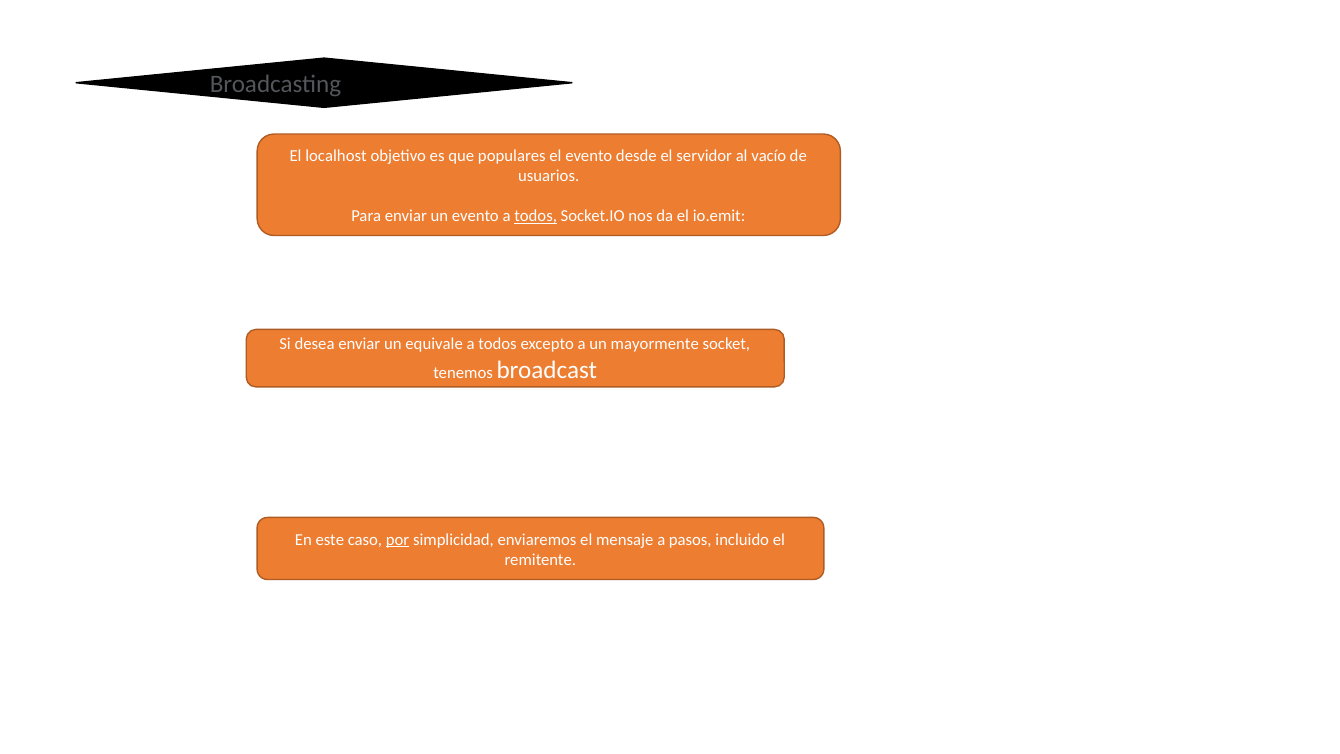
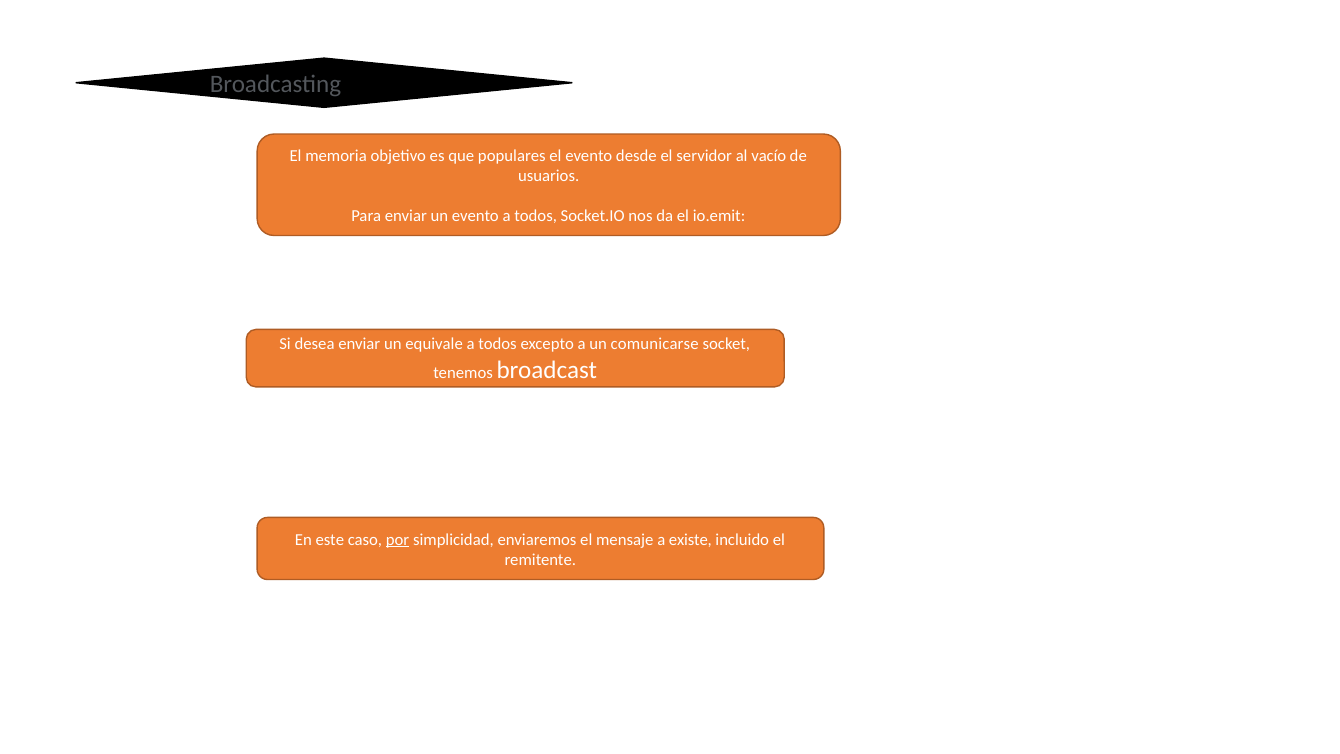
localhost: localhost -> memoria
todos at (536, 216) underline: present -> none
mayormente: mayormente -> comunicarse
pasos: pasos -> existe
